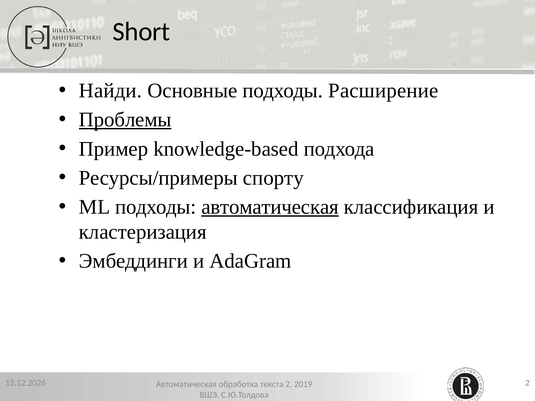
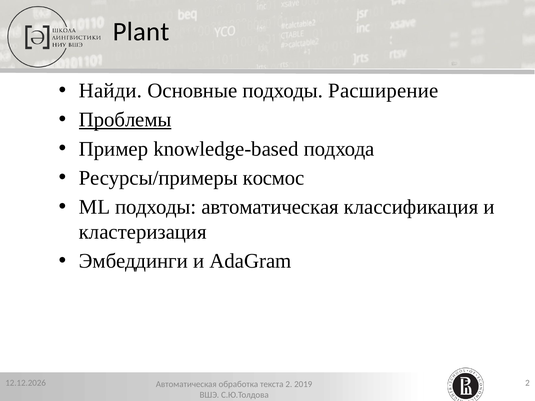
Short: Short -> Plant
спорту: спорту -> космос
автоматическая at (270, 207) underline: present -> none
